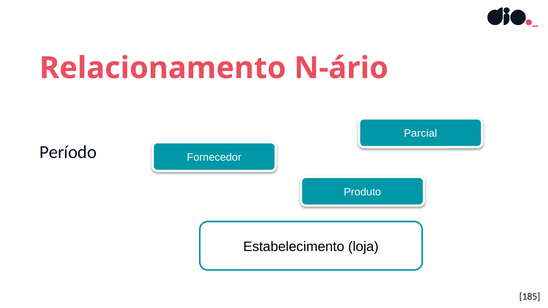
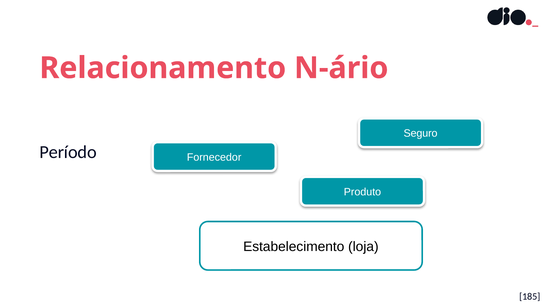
Parcial: Parcial -> Seguro
